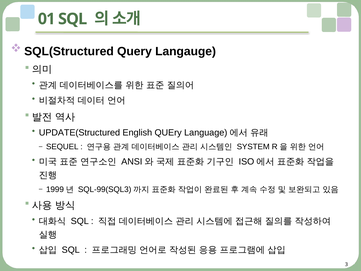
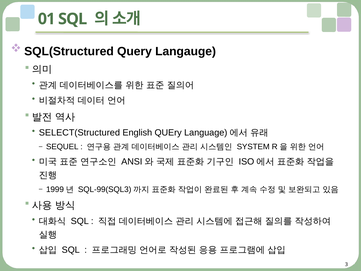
UPDATE(Structured: UPDATE(Structured -> SELECT(Structured
